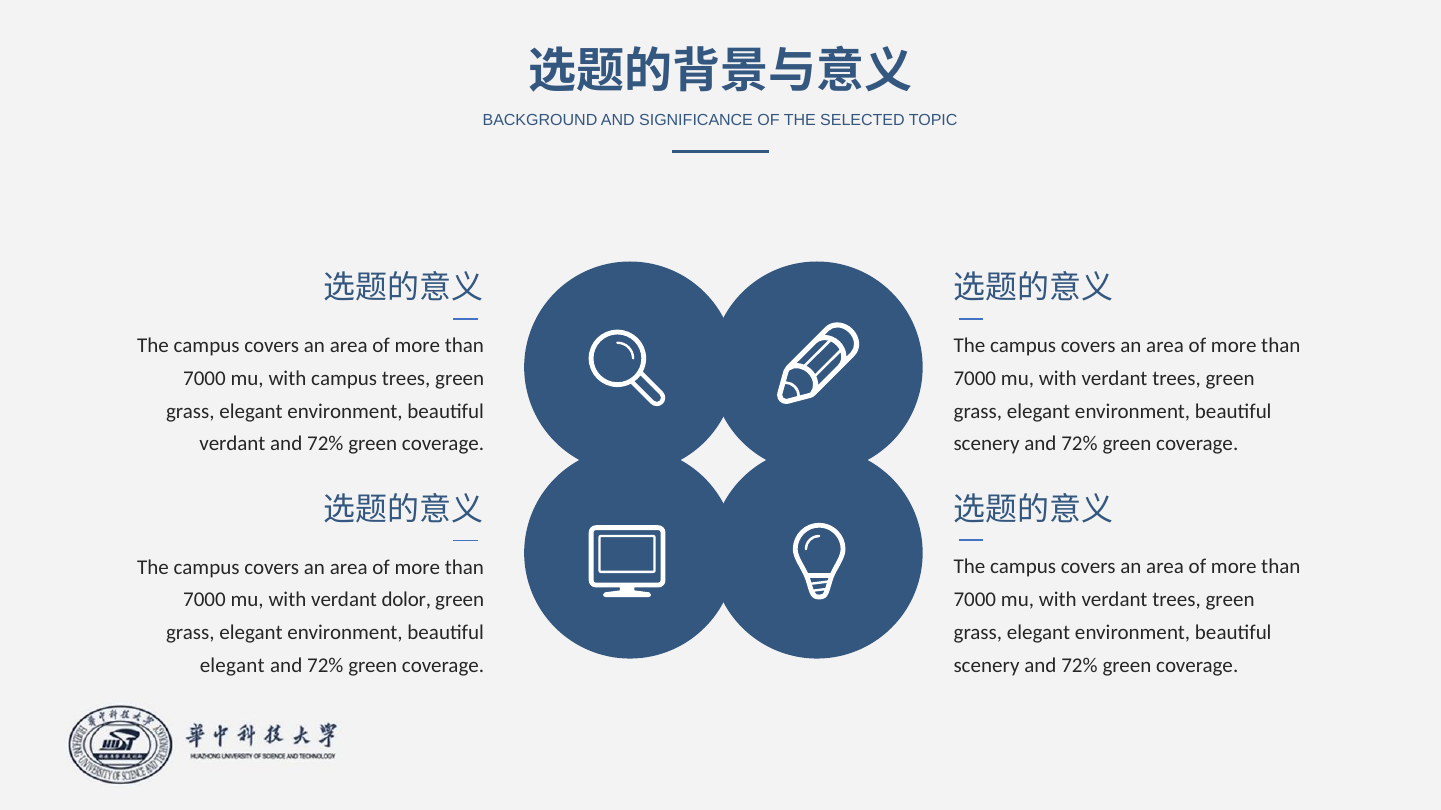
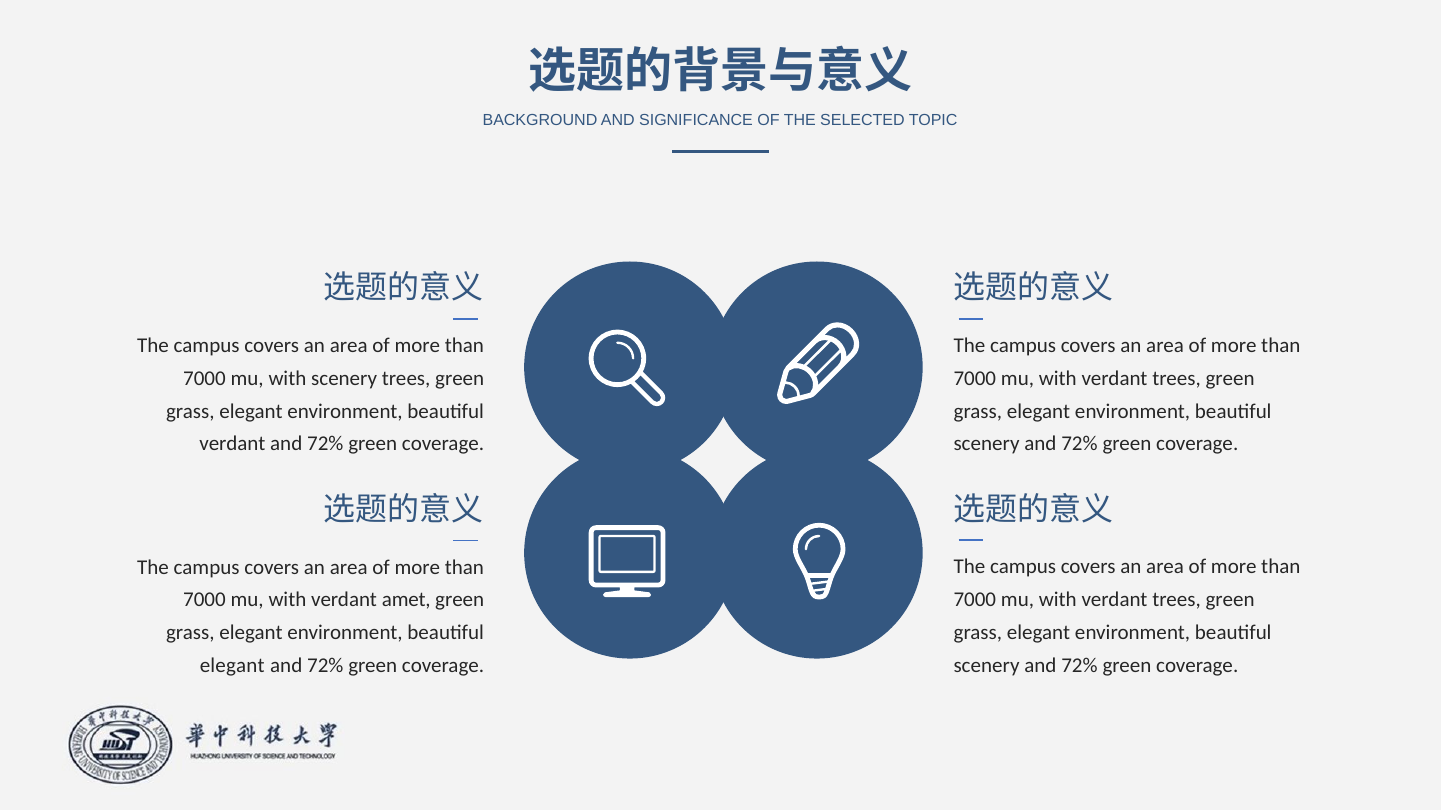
with campus: campus -> scenery
dolor: dolor -> amet
